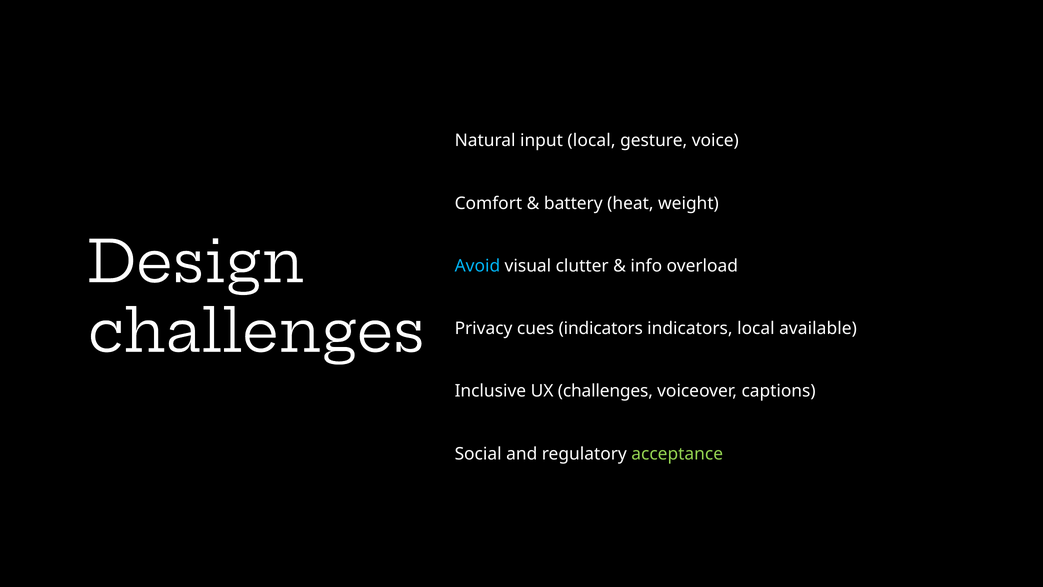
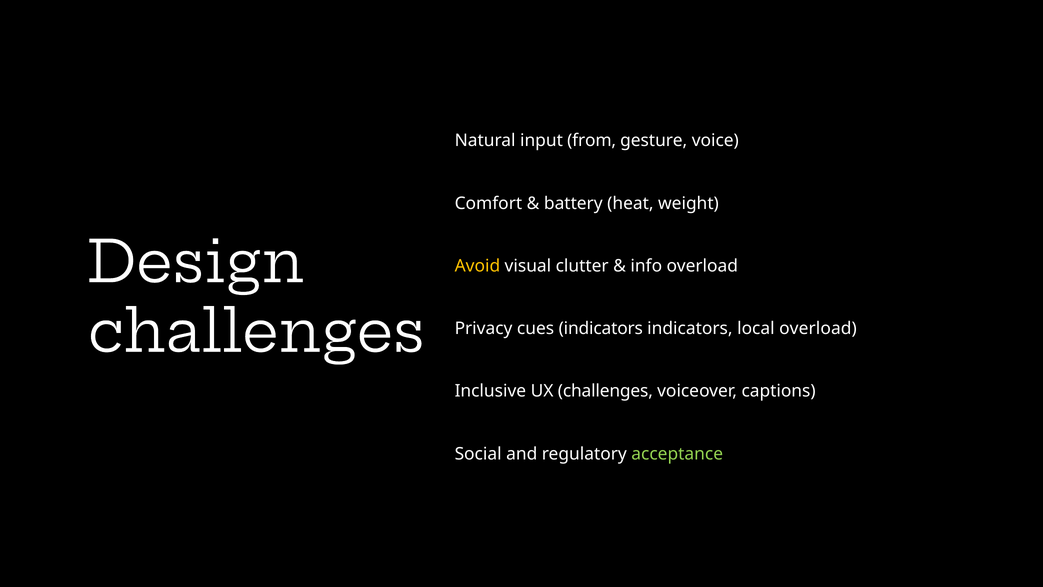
input local: local -> from
Avoid colour: light blue -> yellow
local available: available -> overload
